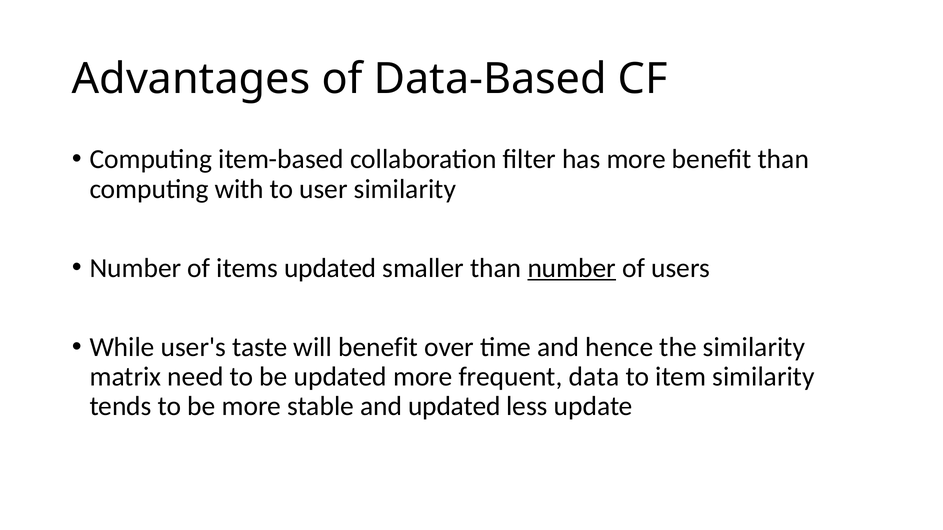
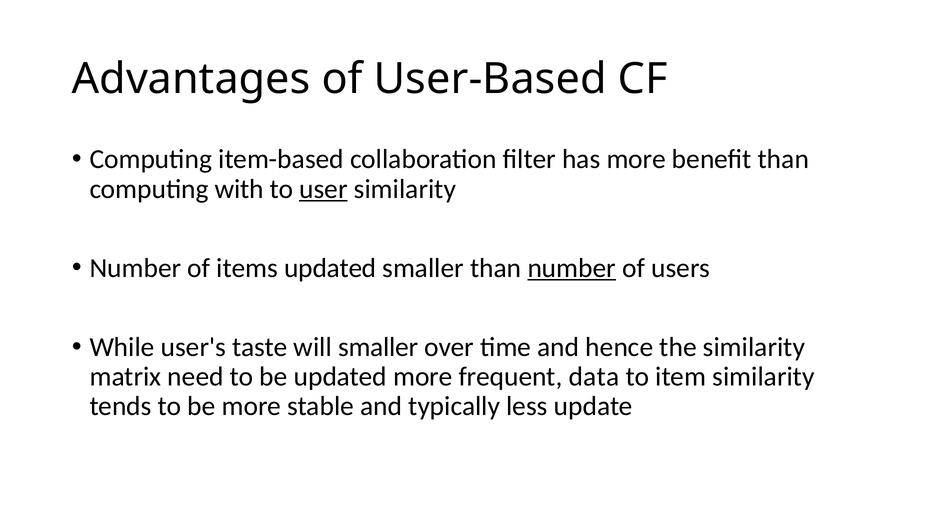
Data-Based: Data-Based -> User-Based
user underline: none -> present
will benefit: benefit -> smaller
and updated: updated -> typically
